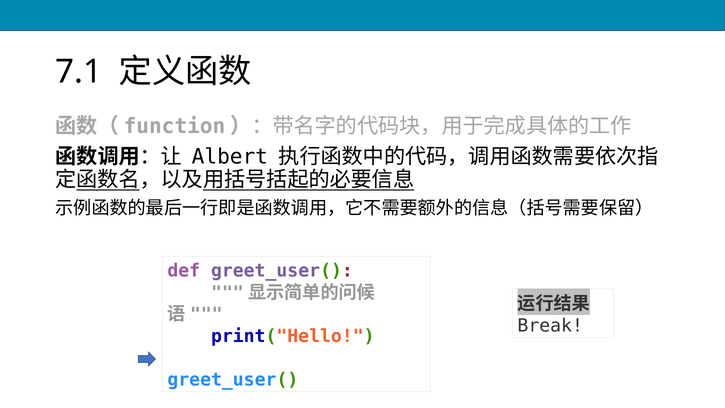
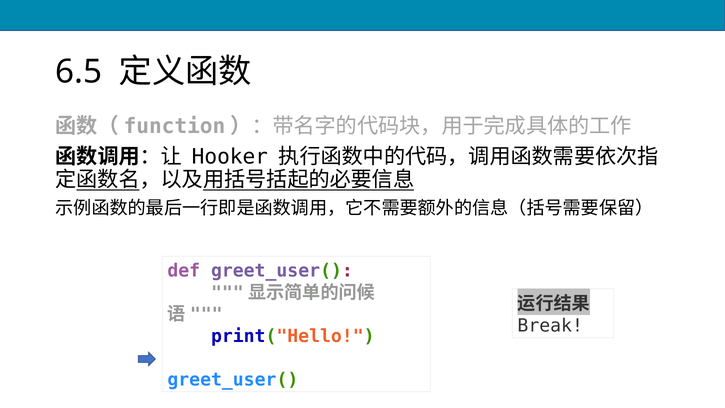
7.1: 7.1 -> 6.5
Albert: Albert -> Hooker
